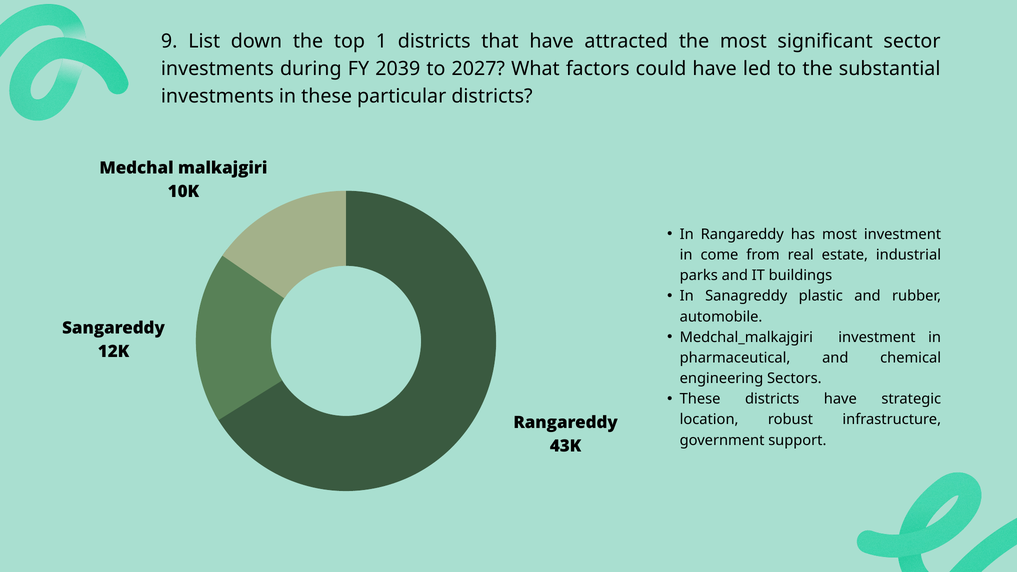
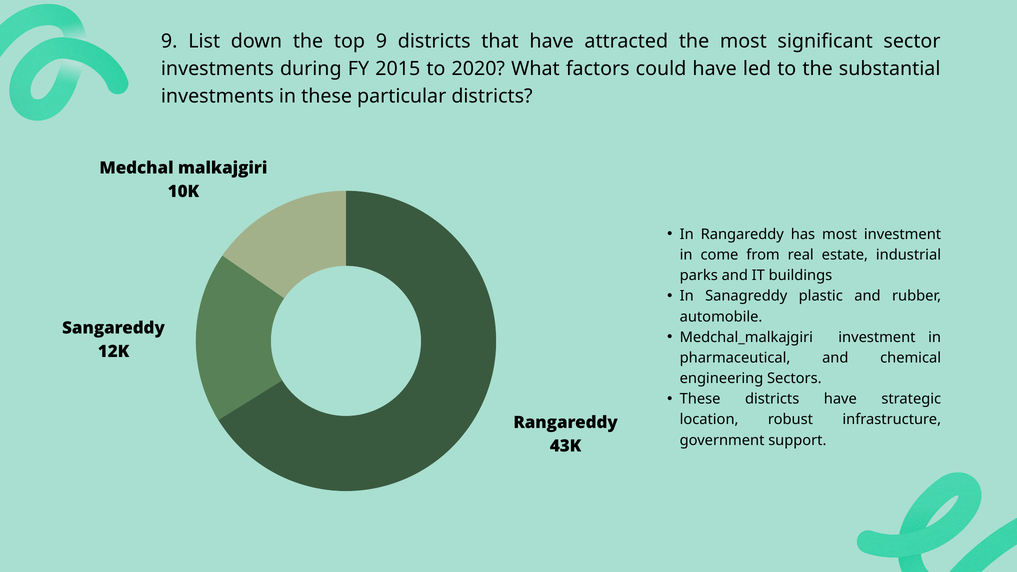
top 1: 1 -> 9
2039: 2039 -> 2015
2027: 2027 -> 2020
